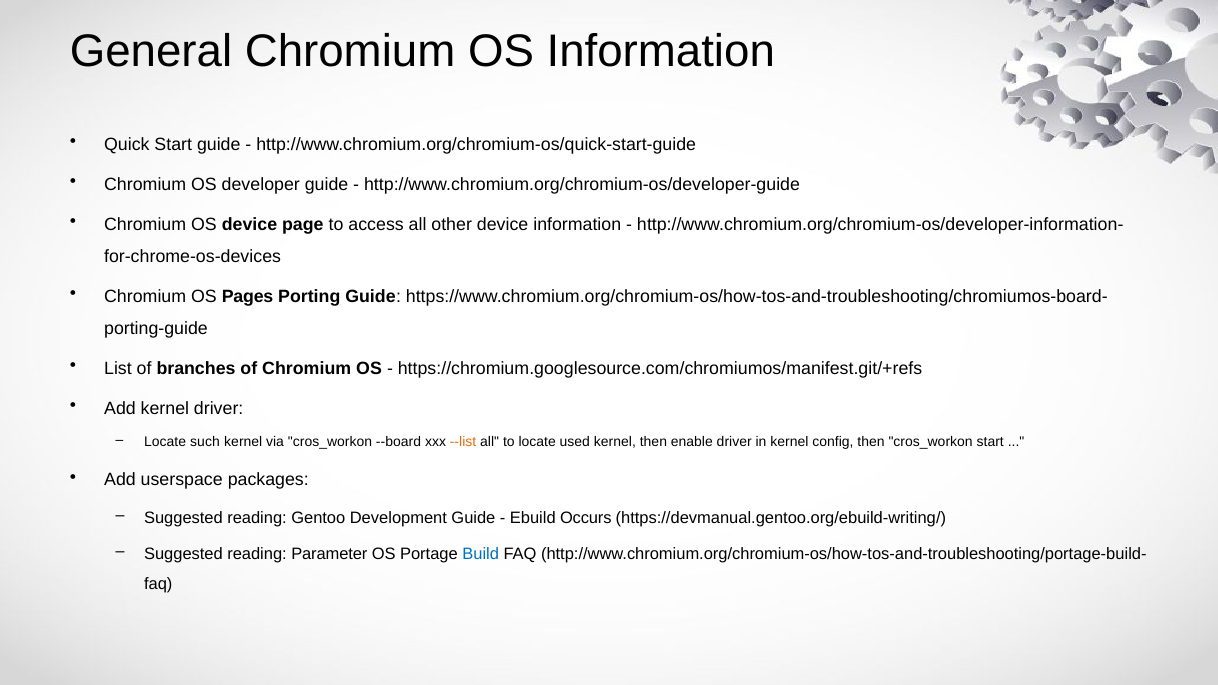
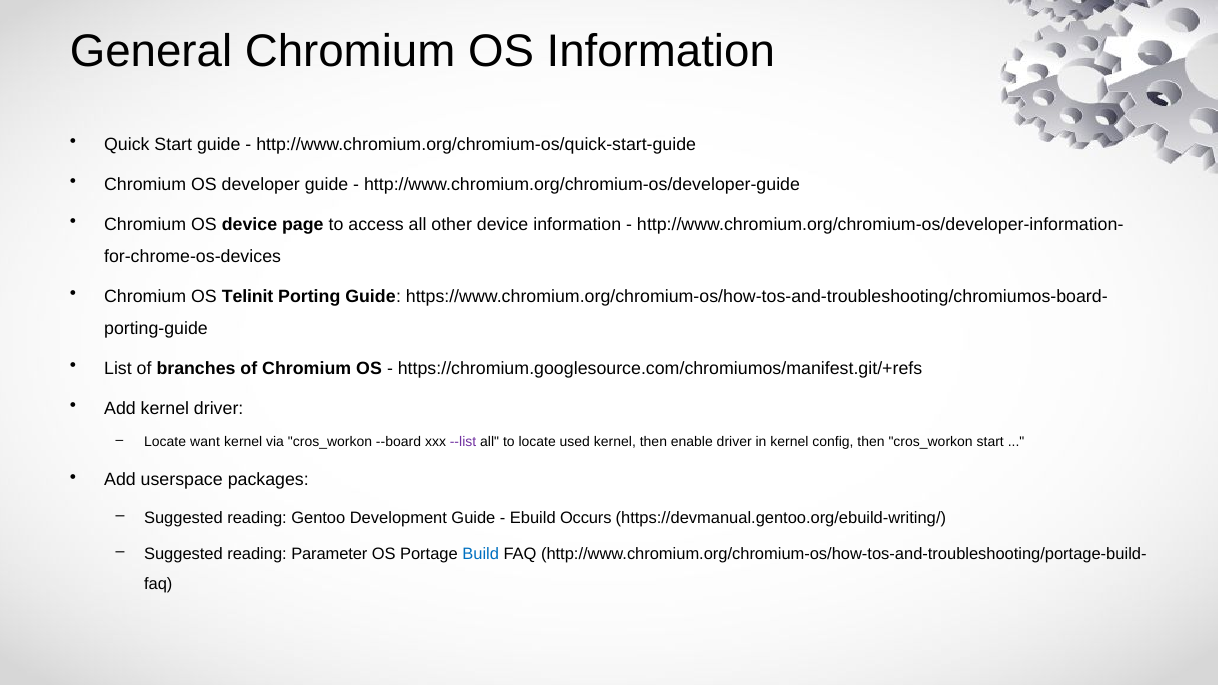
Pages: Pages -> Telinit
such: such -> want
--list colour: orange -> purple
